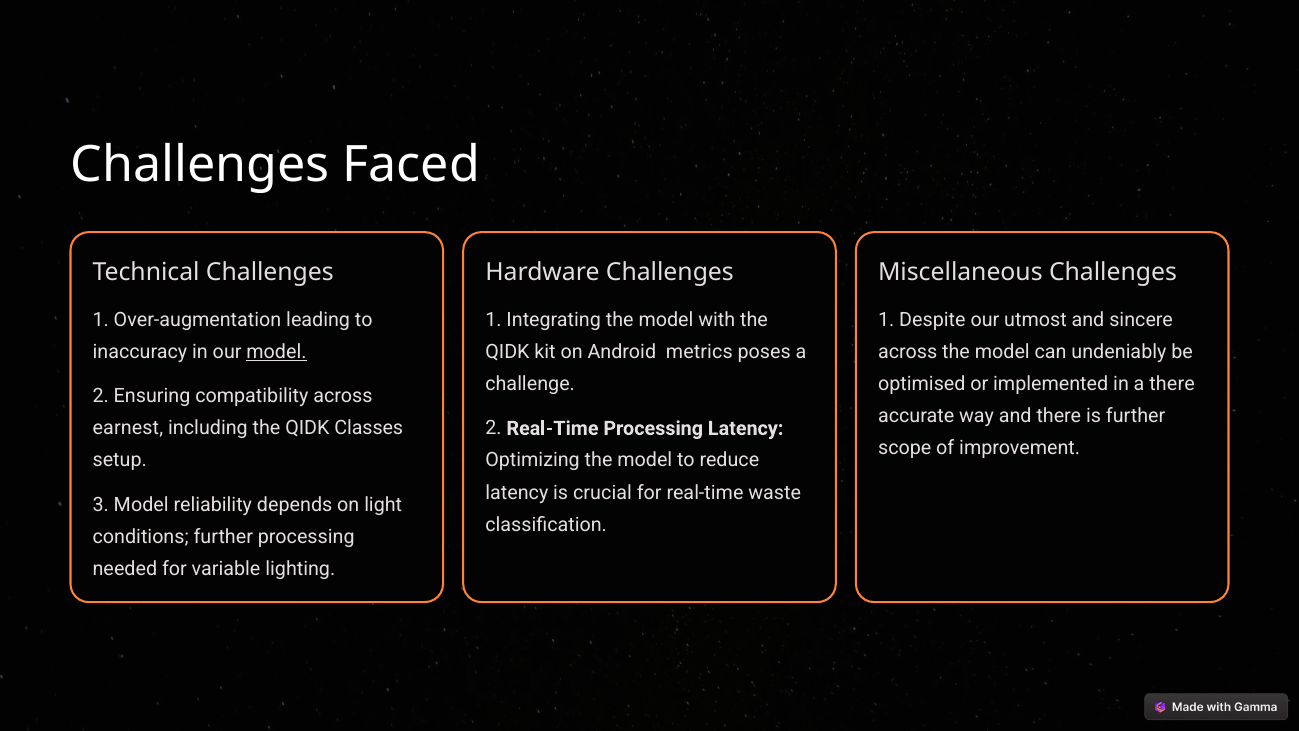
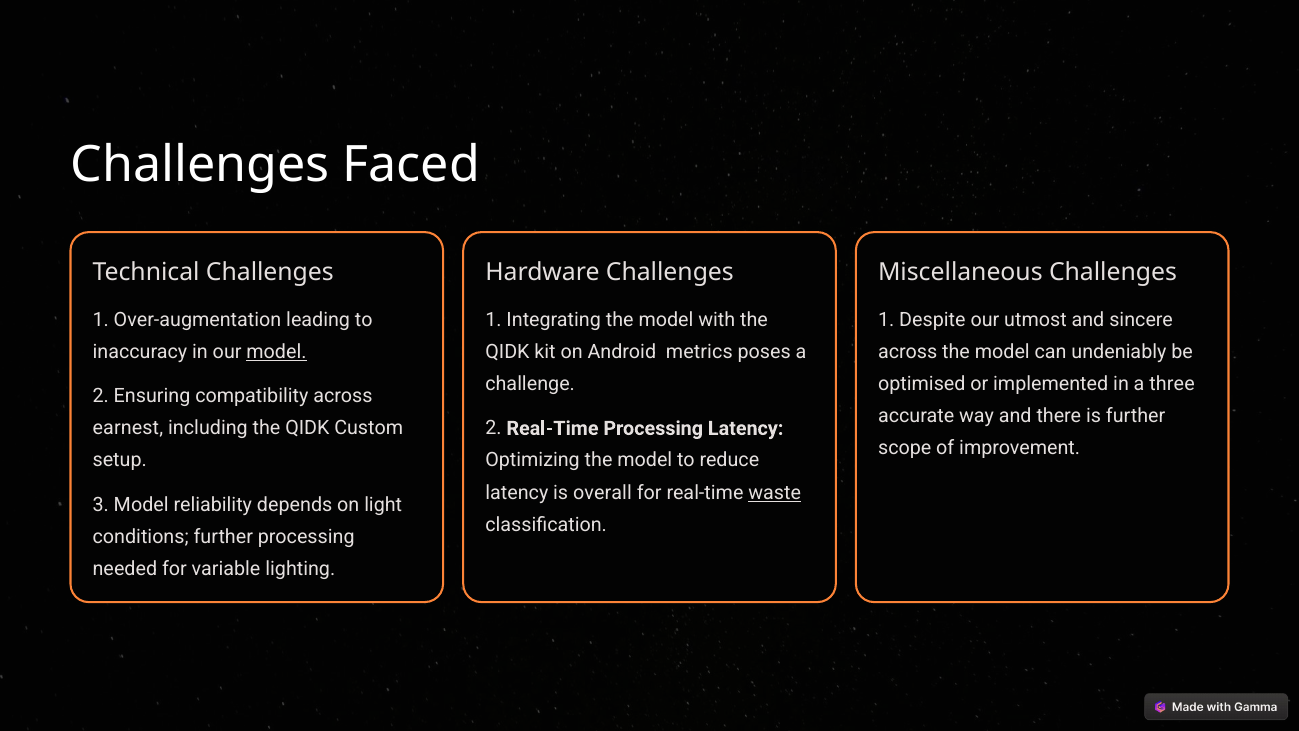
a there: there -> three
Classes: Classes -> Custom
crucial: crucial -> overall
waste underline: none -> present
